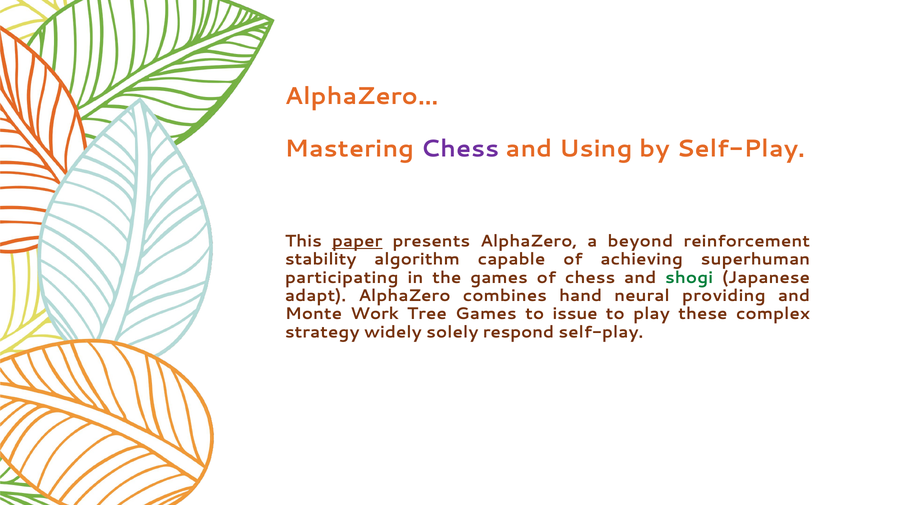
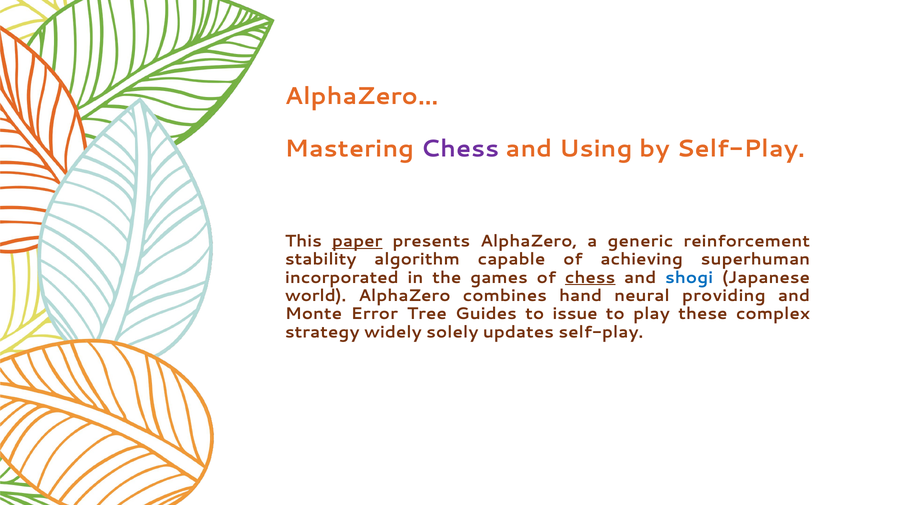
beyond: beyond -> generic
participating: participating -> incorporated
chess at (590, 278) underline: none -> present
shogi colour: green -> blue
adapt: adapt -> world
Work: Work -> Error
Tree Games: Games -> Guides
respond: respond -> updates
